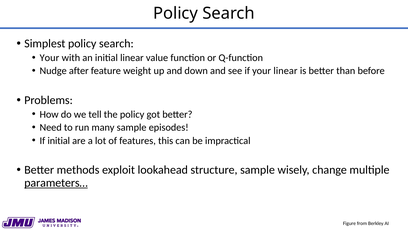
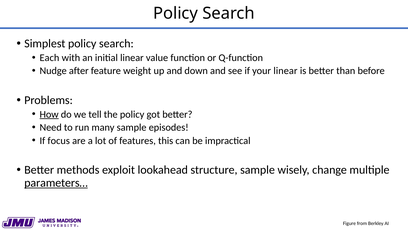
Your at (49, 58): Your -> Each
How underline: none -> present
If initial: initial -> focus
